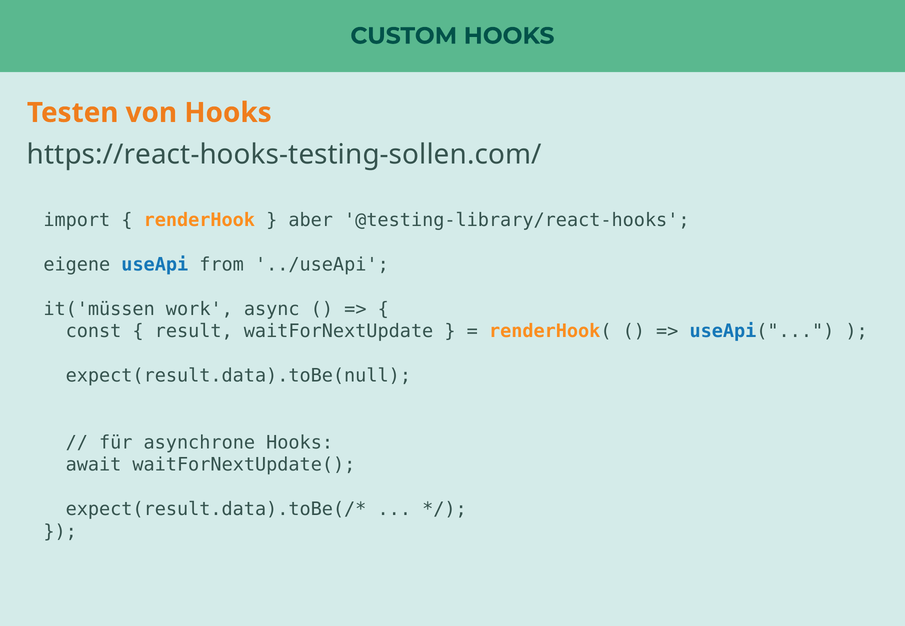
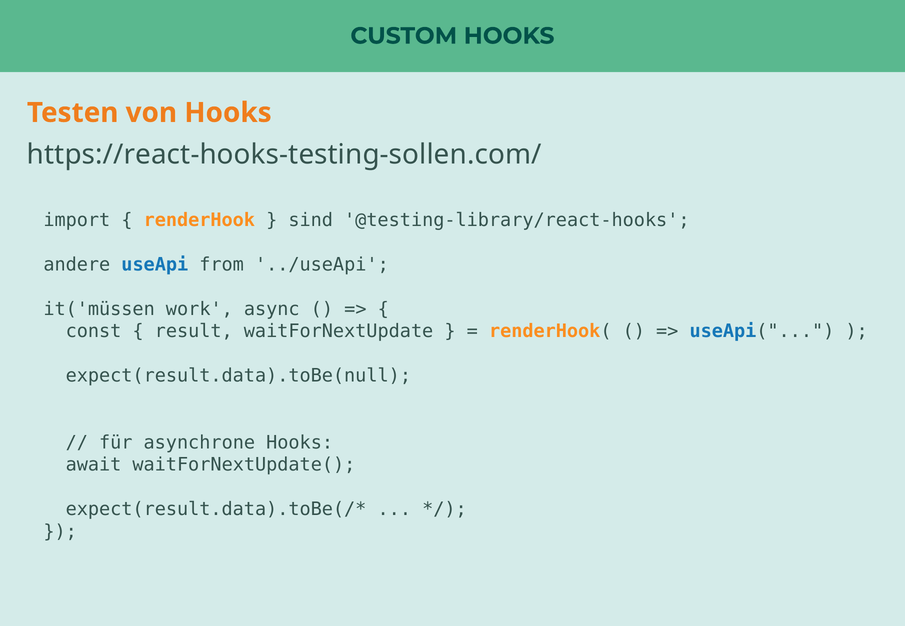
aber: aber -> sind
eigene: eigene -> andere
